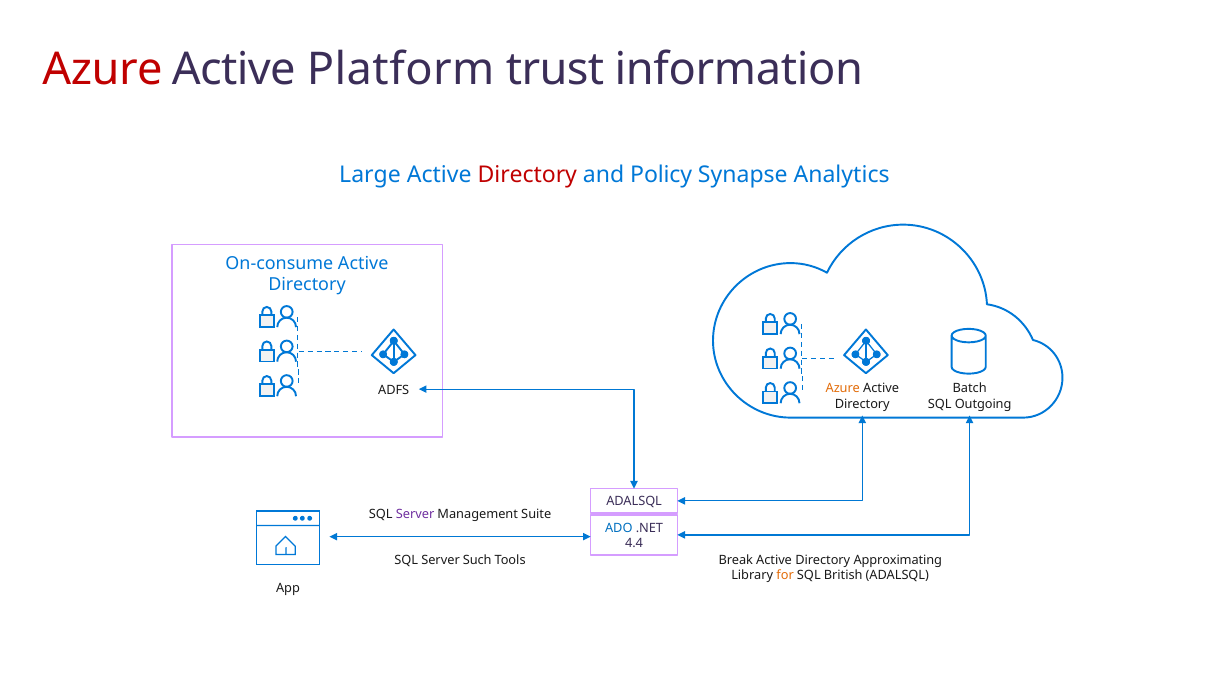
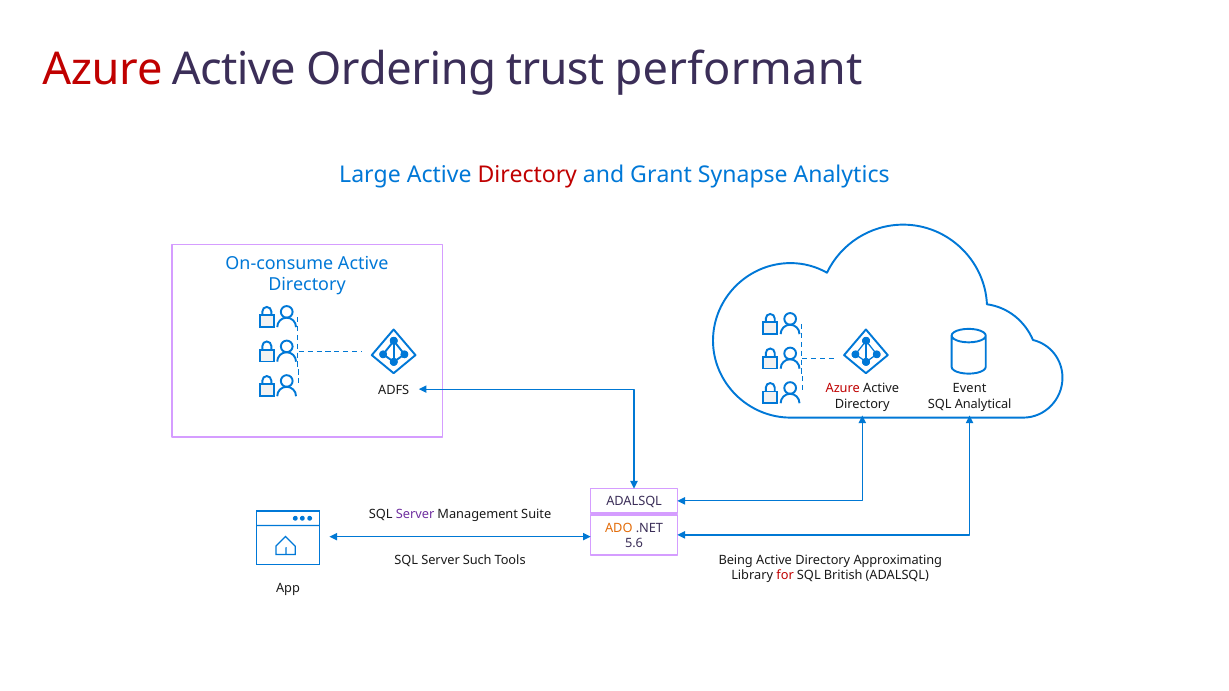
Platform: Platform -> Ordering
information: information -> performant
Policy: Policy -> Grant
Azure at (843, 389) colour: orange -> red
Batch: Batch -> Event
Outgoing: Outgoing -> Analytical
ADO colour: blue -> orange
4.4: 4.4 -> 5.6
Break: Break -> Being
for colour: orange -> red
